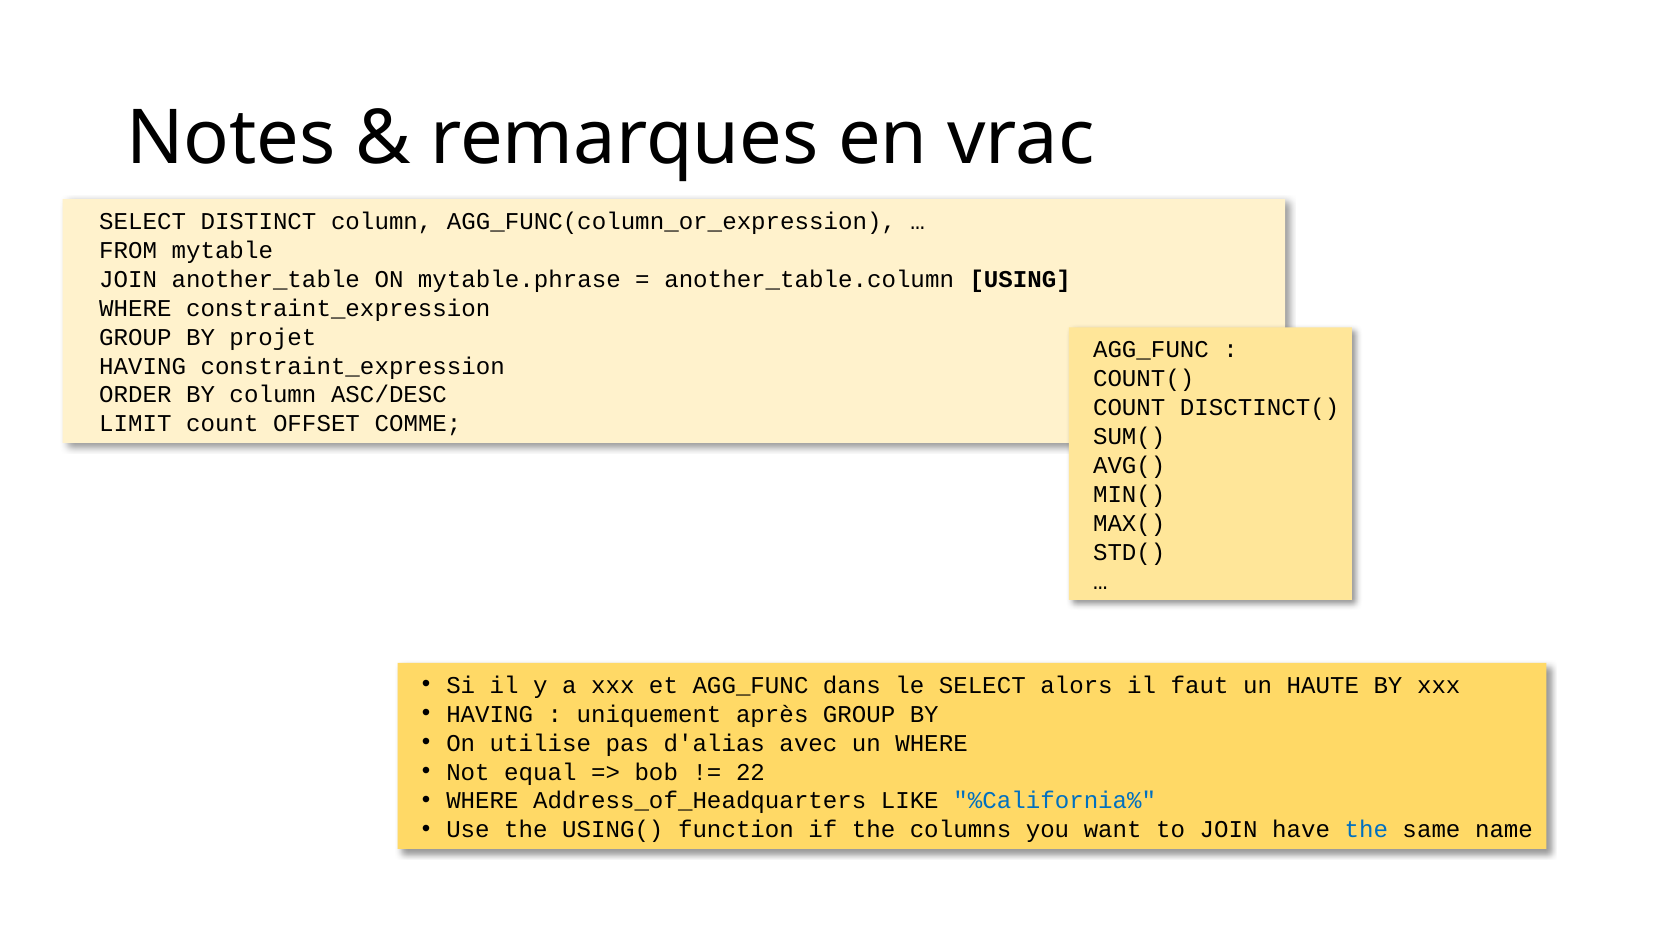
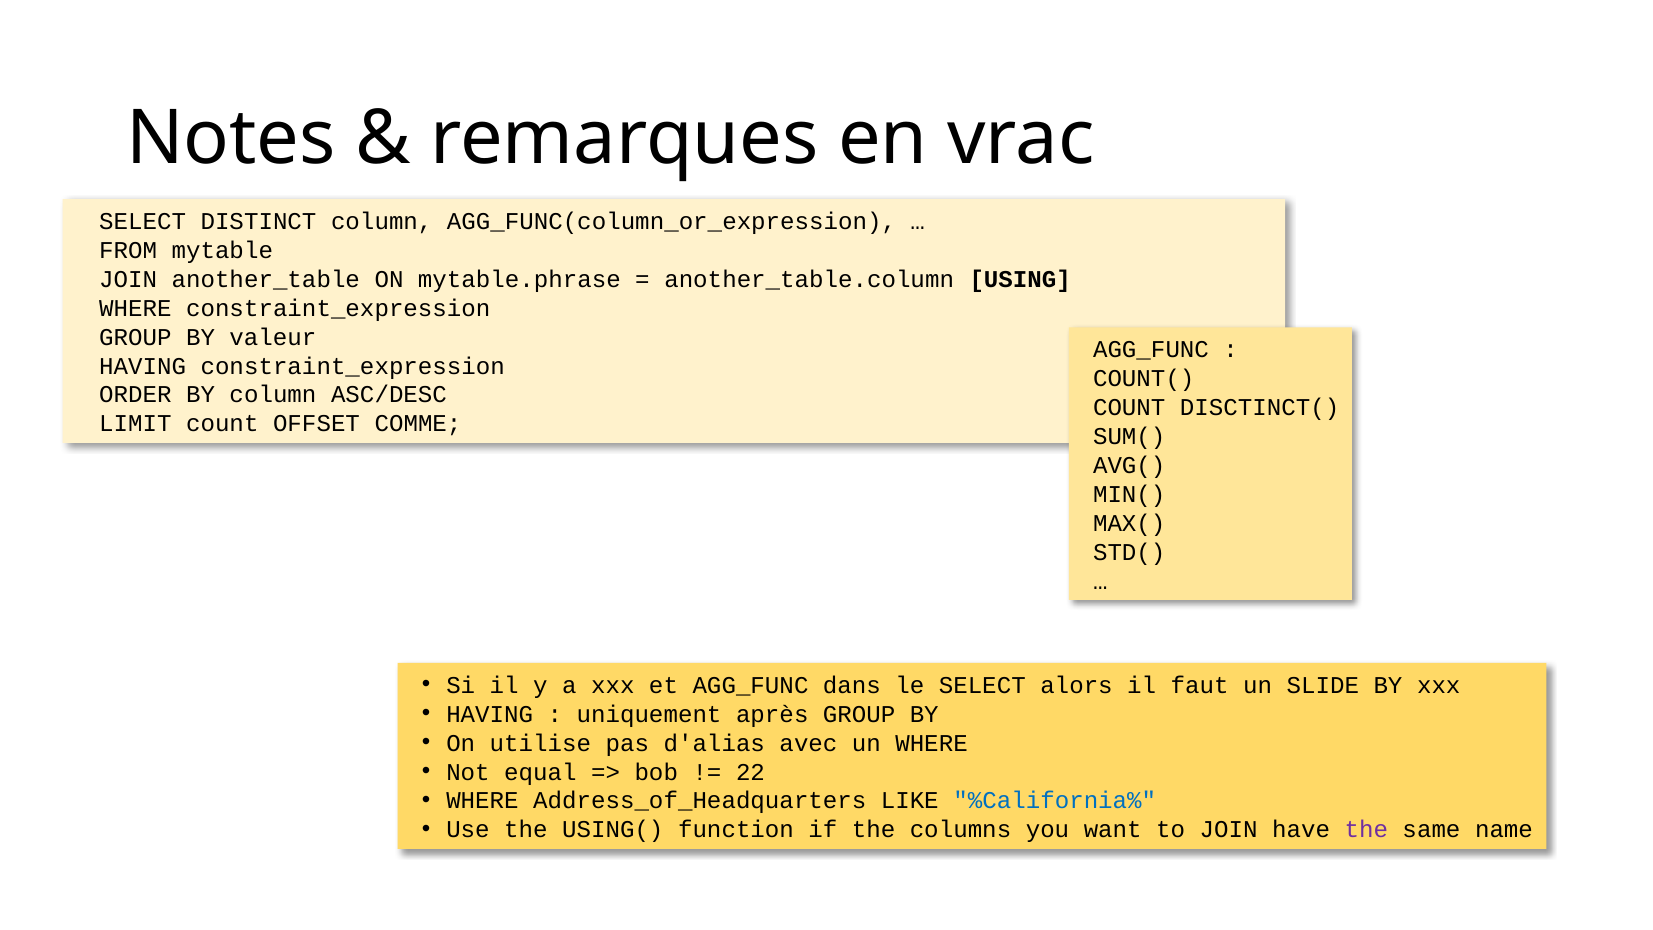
projet: projet -> valeur
HAUTE: HAUTE -> SLIDE
the at (1366, 830) colour: blue -> purple
